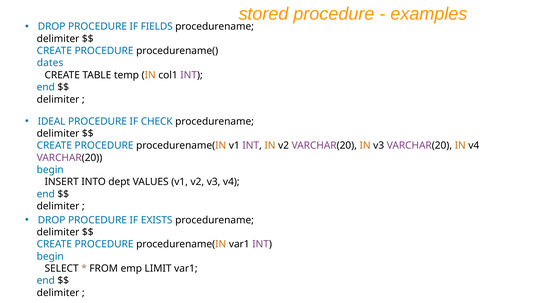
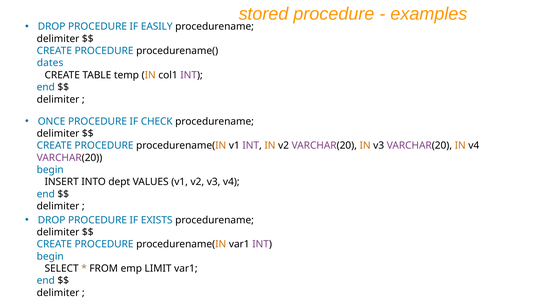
FIELDS: FIELDS -> EASILY
IDEAL: IDEAL -> ONCE
